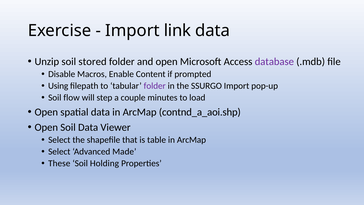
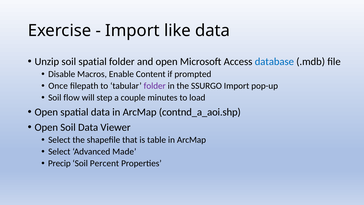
link: link -> like
soil stored: stored -> spatial
database colour: purple -> blue
Using: Using -> Once
These: These -> Precip
Holding: Holding -> Percent
